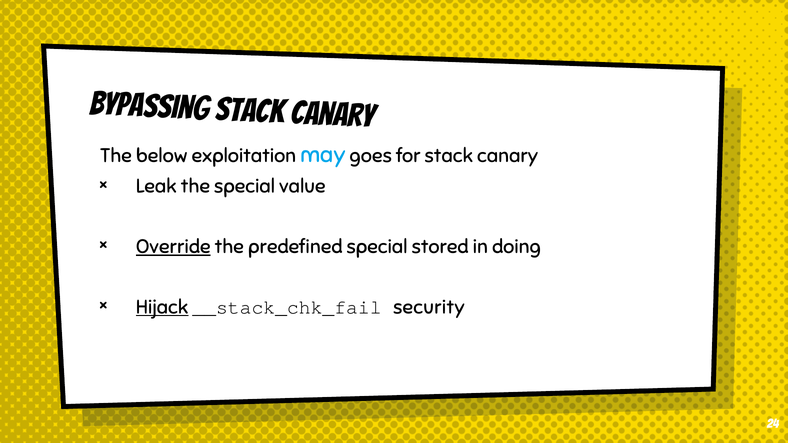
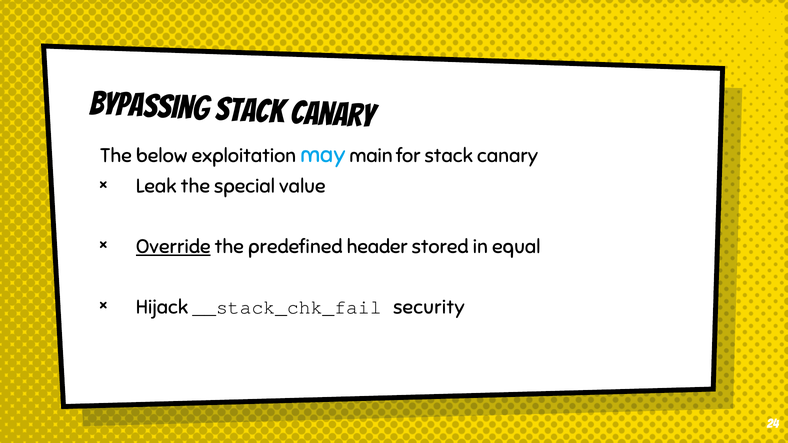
goes: goes -> main
predefined special: special -> header
doing: doing -> equal
Hijack underline: present -> none
